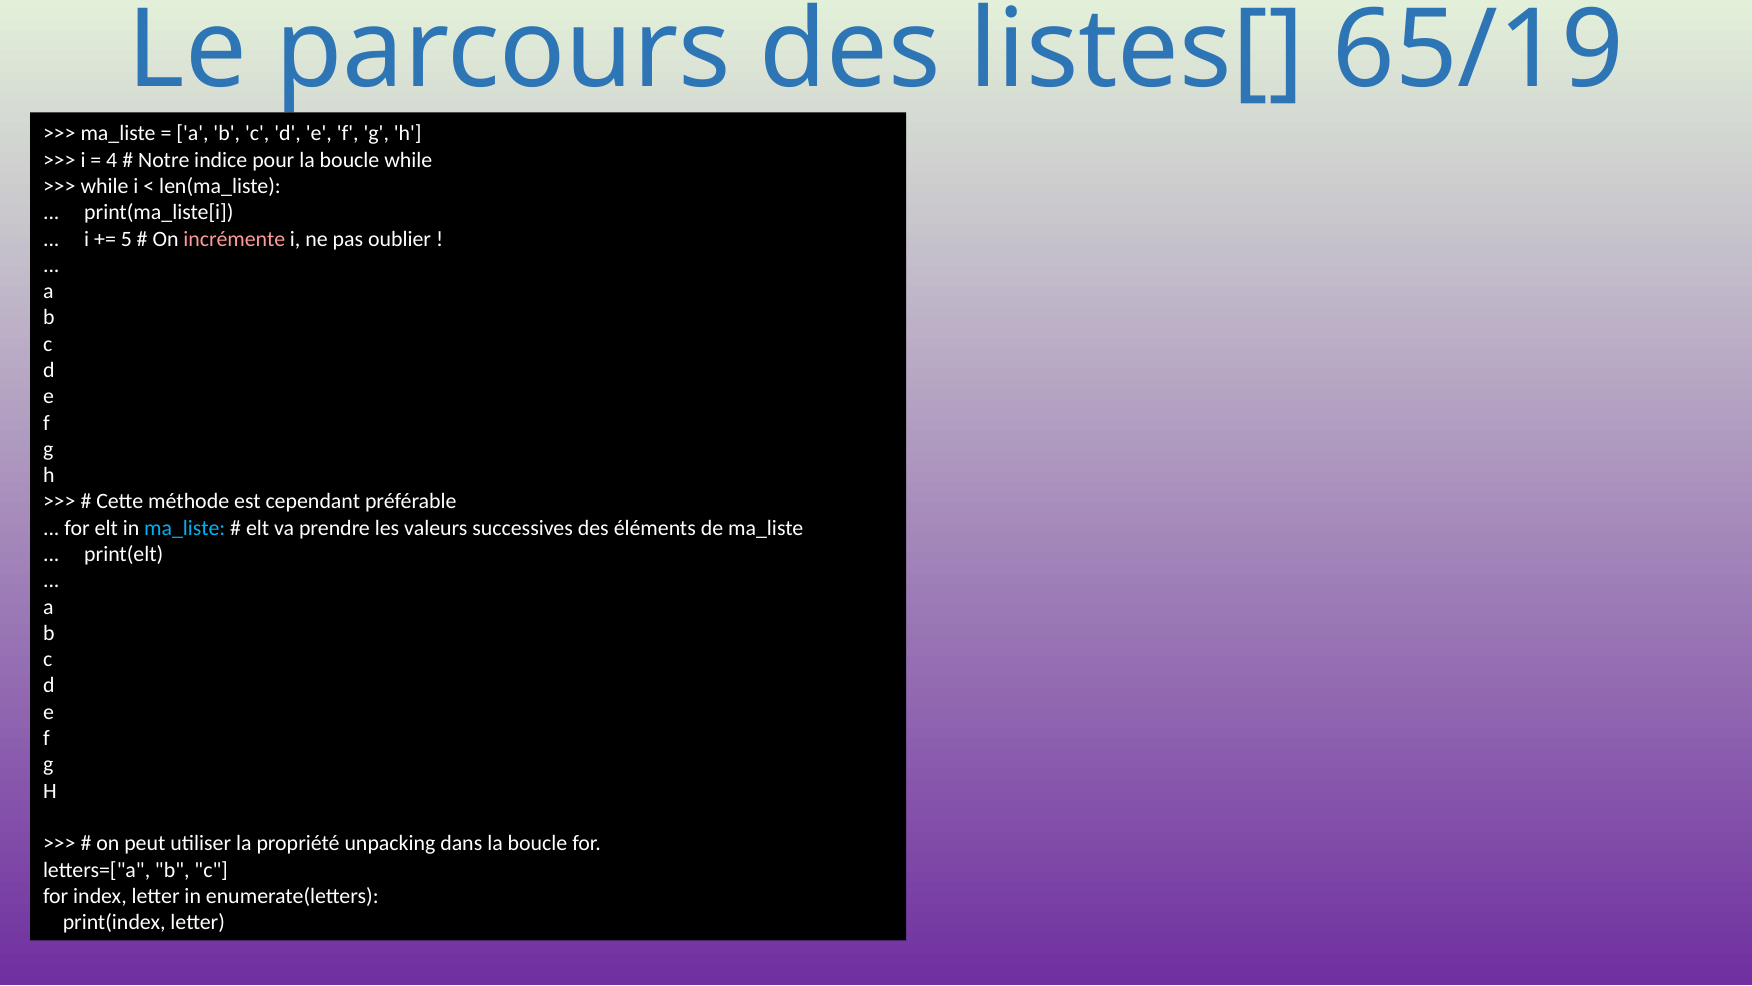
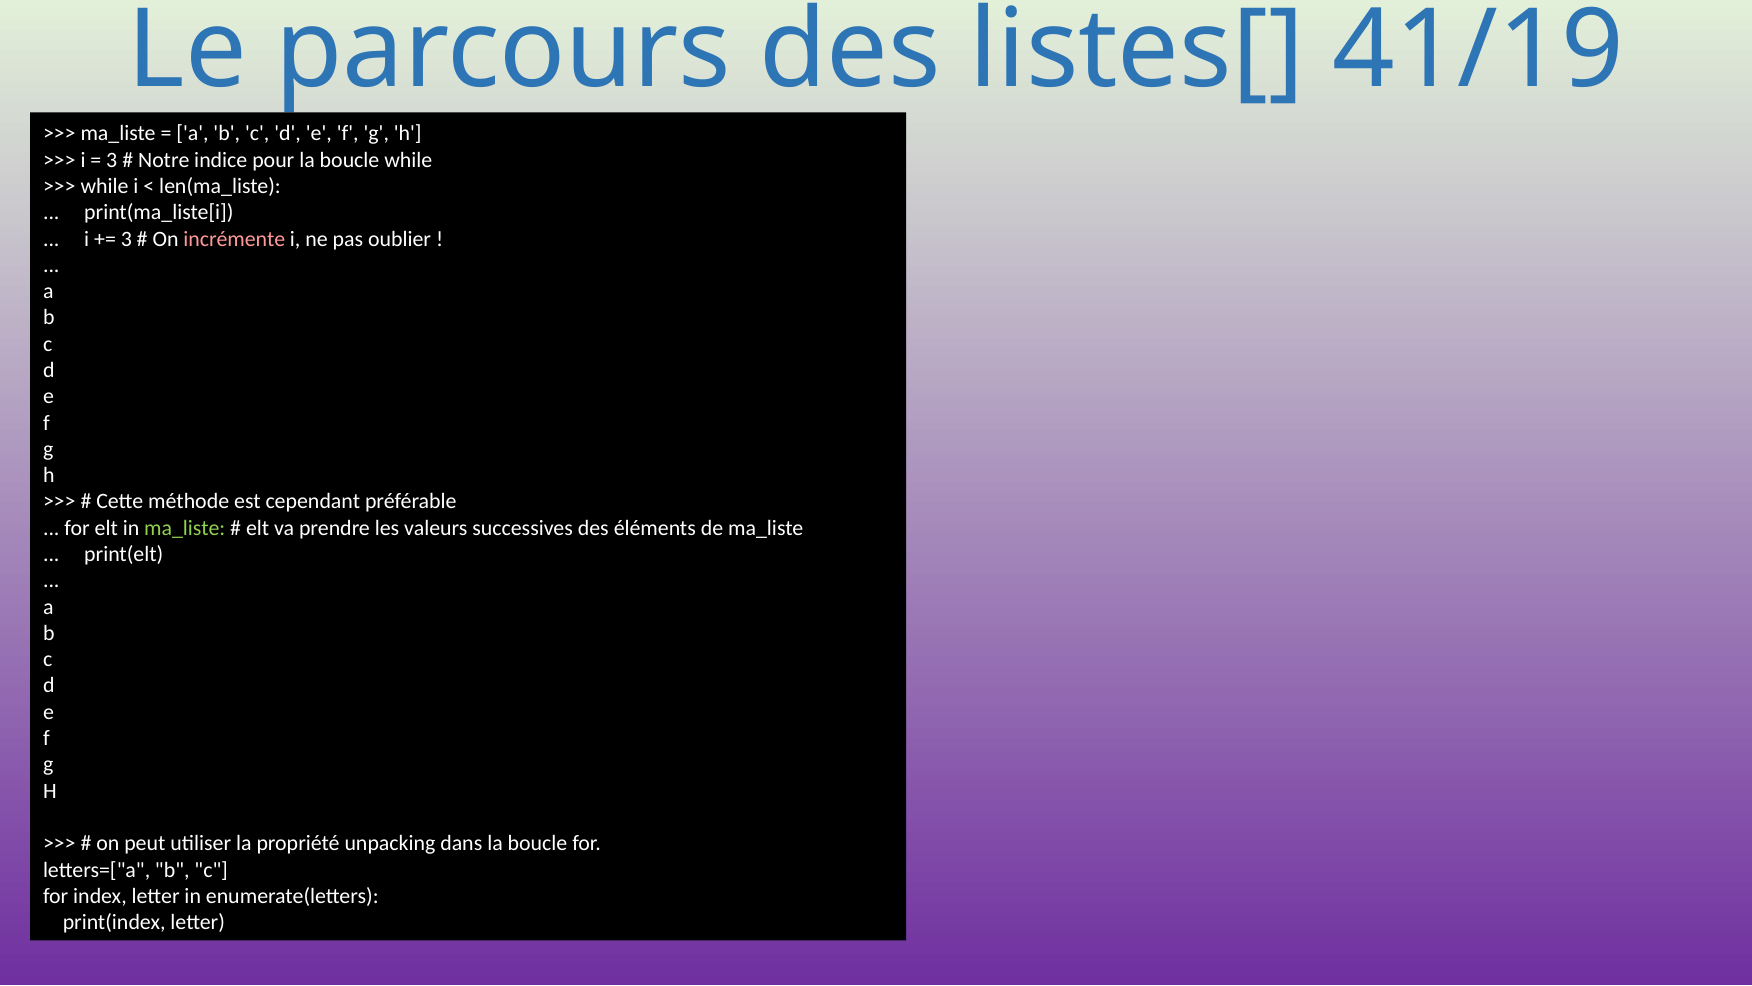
65/19: 65/19 -> 41/19
4 at (112, 160): 4 -> 3
5 at (126, 239): 5 -> 3
ma_liste at (185, 528) colour: light blue -> light green
